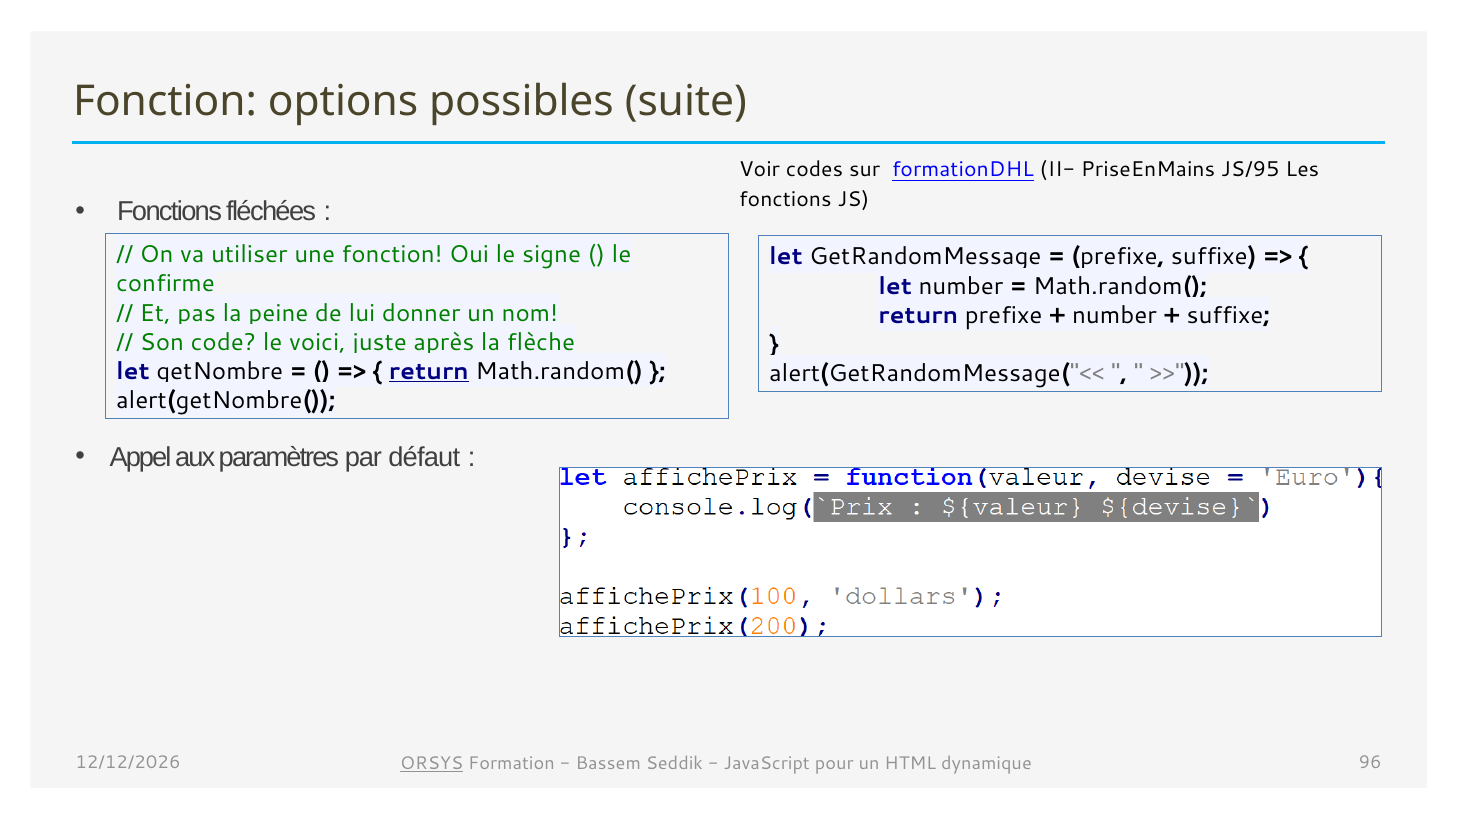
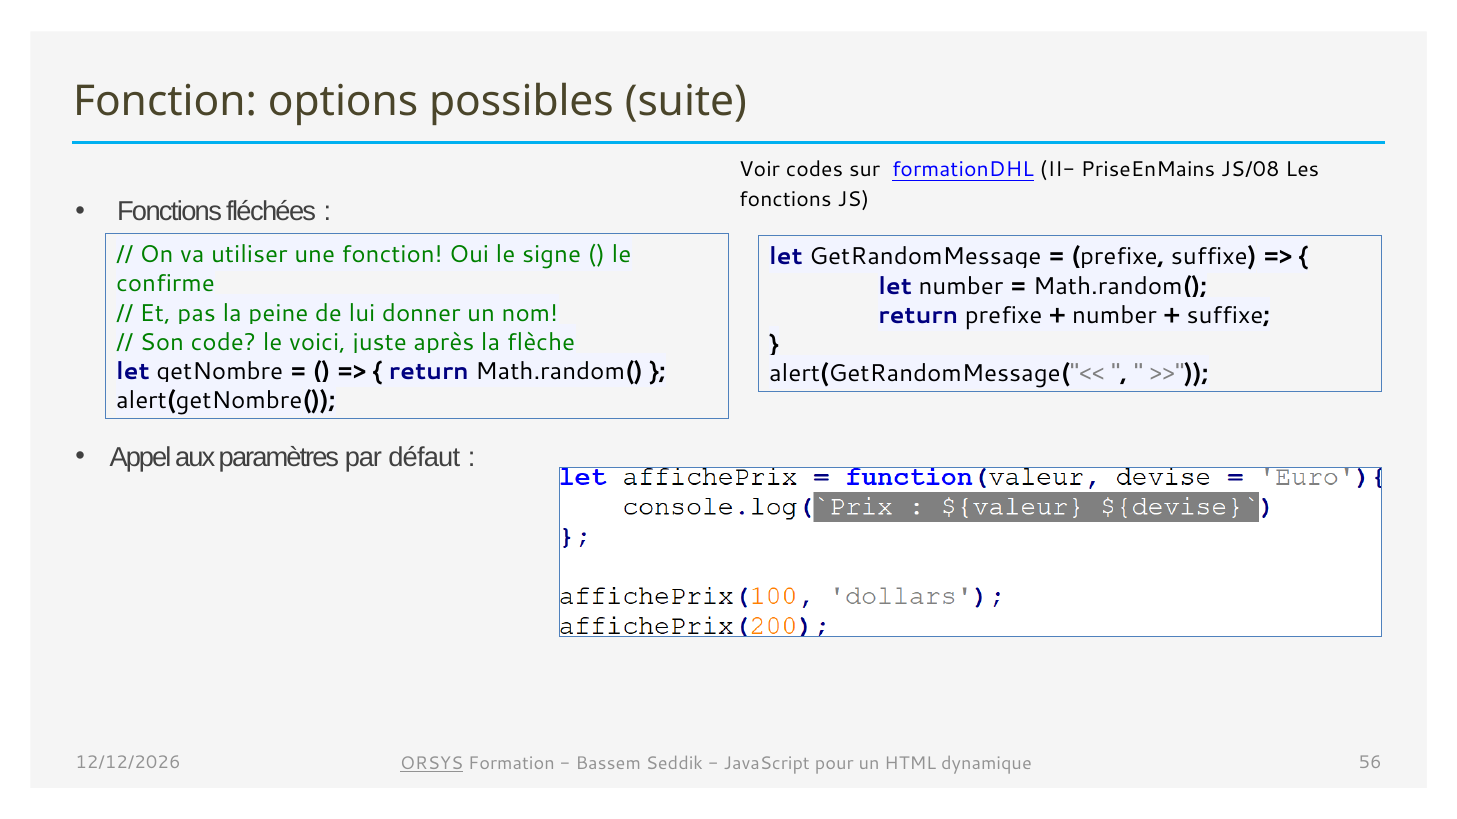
JS/95: JS/95 -> JS/08
return at (429, 371) underline: present -> none
96: 96 -> 56
